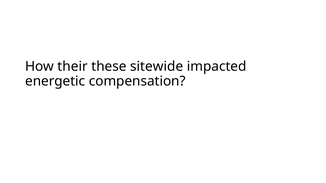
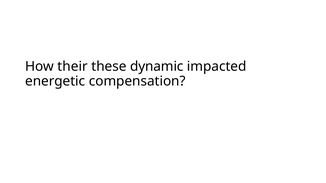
sitewide: sitewide -> dynamic
